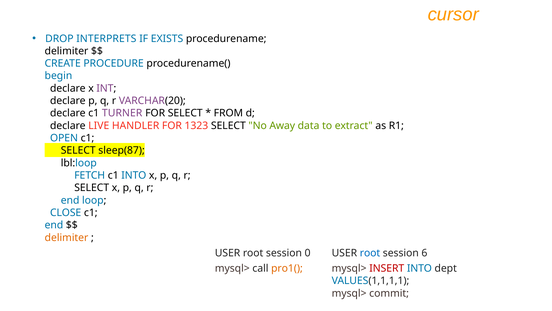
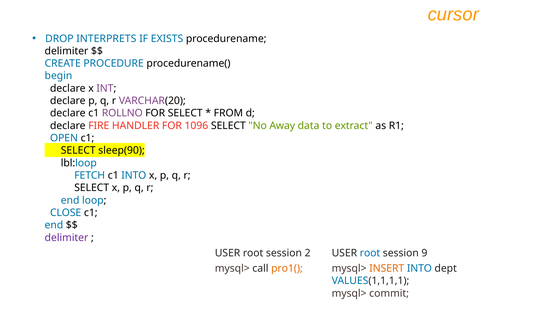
TURNER: TURNER -> ROLLNO
LIVE: LIVE -> FIRE
1323: 1323 -> 1096
sleep(87: sleep(87 -> sleep(90
delimiter at (66, 237) colour: orange -> purple
0: 0 -> 2
6: 6 -> 9
INSERT colour: red -> orange
